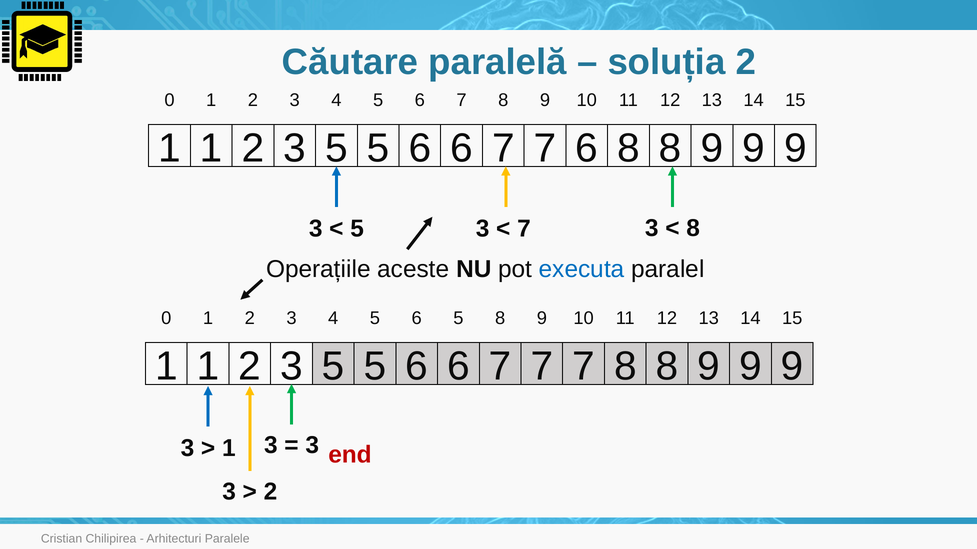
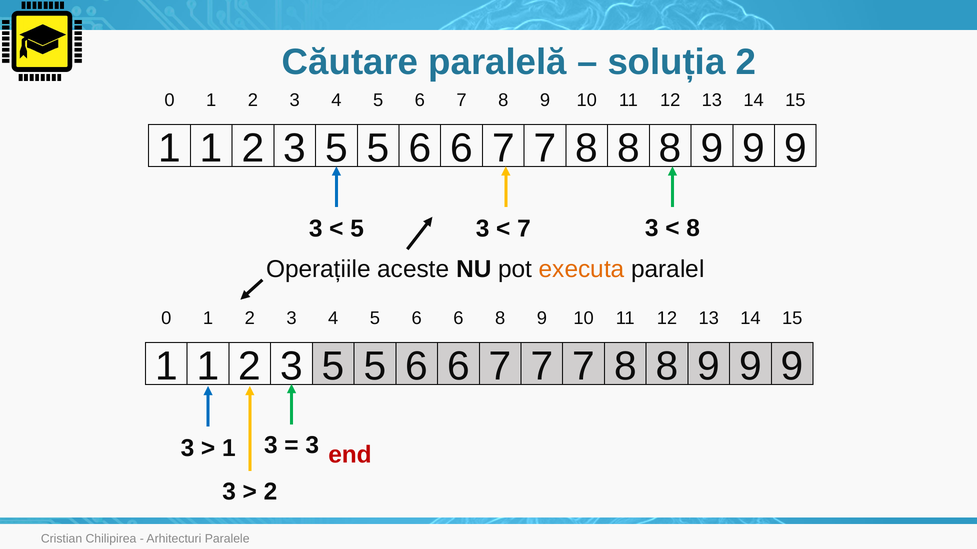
6 7 7 6: 6 -> 8
executa colour: blue -> orange
4 5 6 5: 5 -> 6
